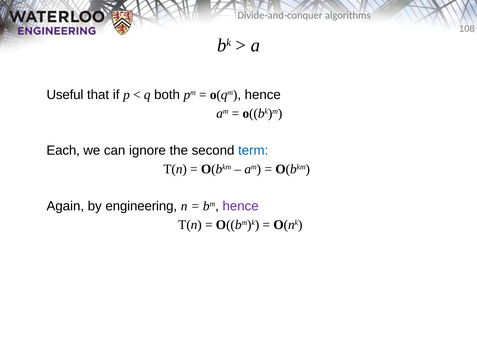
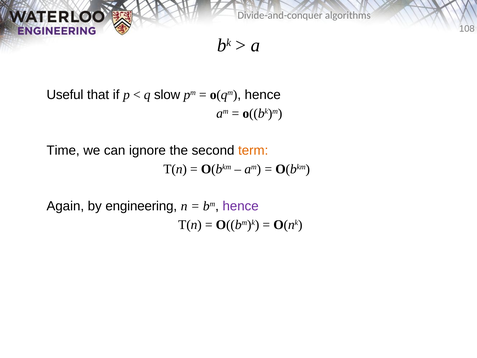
both: both -> slow
Each: Each -> Time
term colour: blue -> orange
